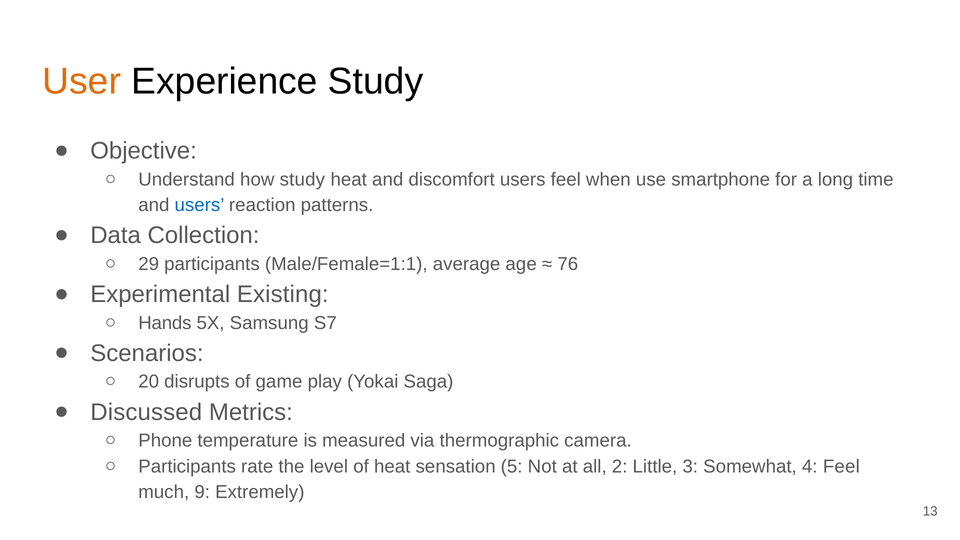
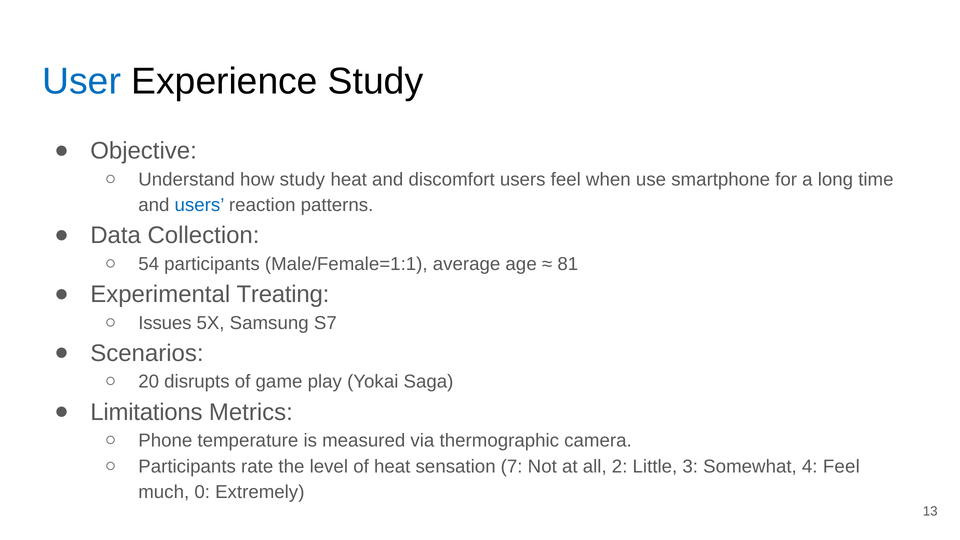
User colour: orange -> blue
29: 29 -> 54
76: 76 -> 81
Existing: Existing -> Treating
Hands: Hands -> Issues
Discussed: Discussed -> Limitations
5: 5 -> 7
9: 9 -> 0
